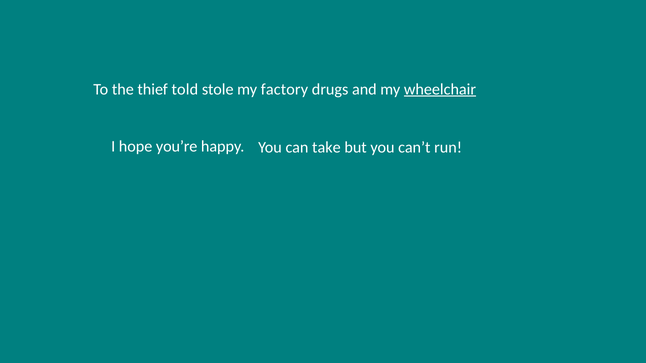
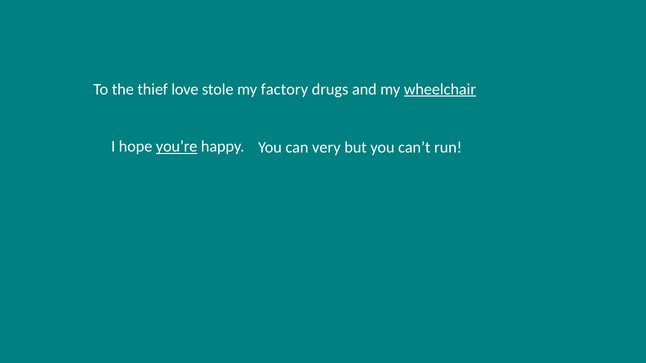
told: told -> love
you’re underline: none -> present
take: take -> very
